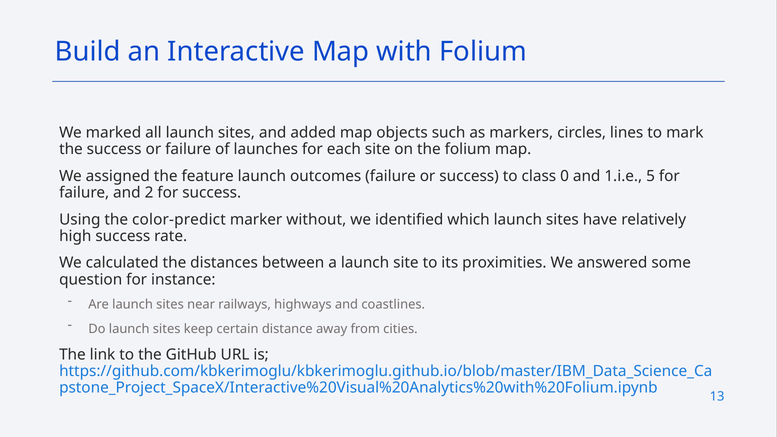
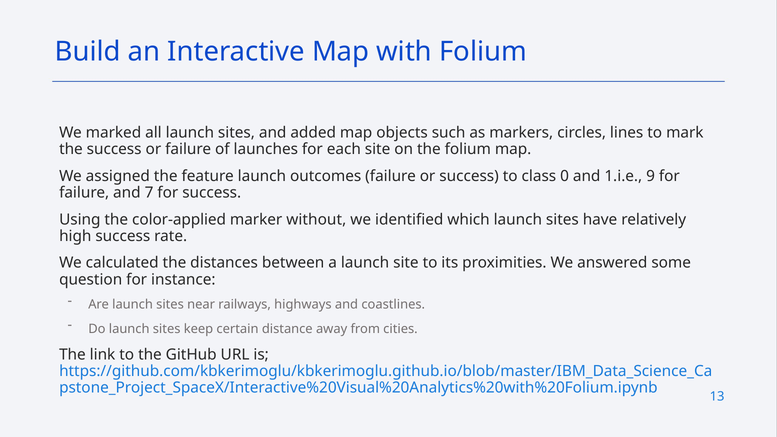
5: 5 -> 9
2: 2 -> 7
color-predict: color-predict -> color-applied
